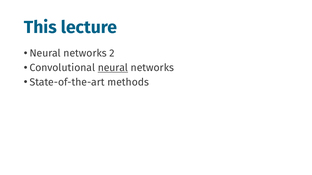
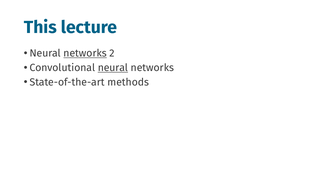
networks at (85, 53) underline: none -> present
